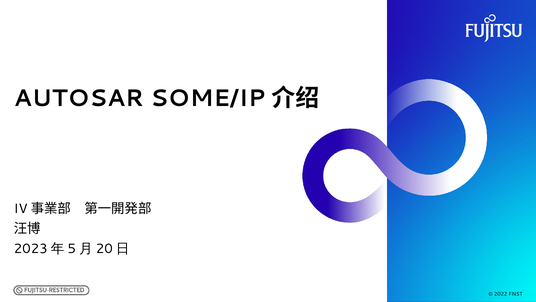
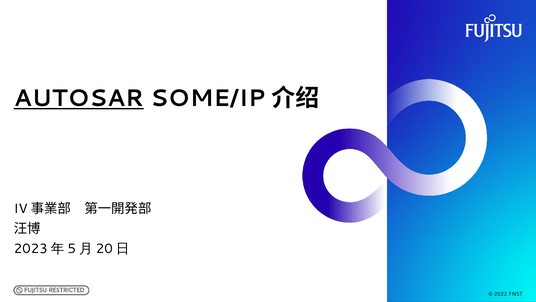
AUTOSAR underline: none -> present
